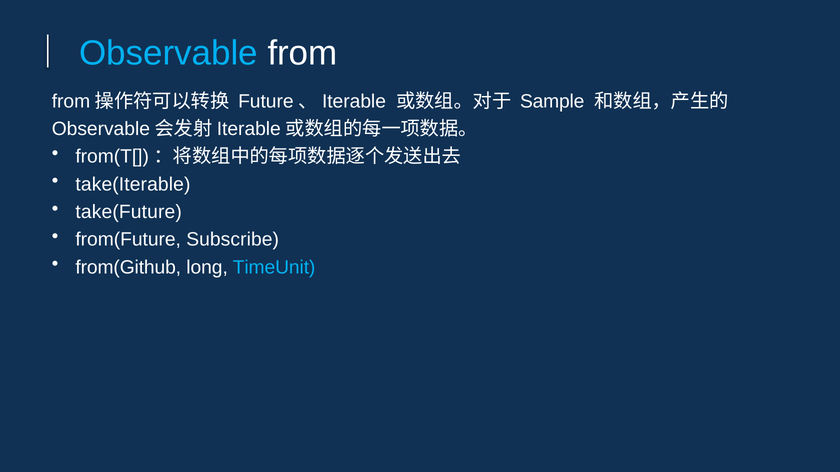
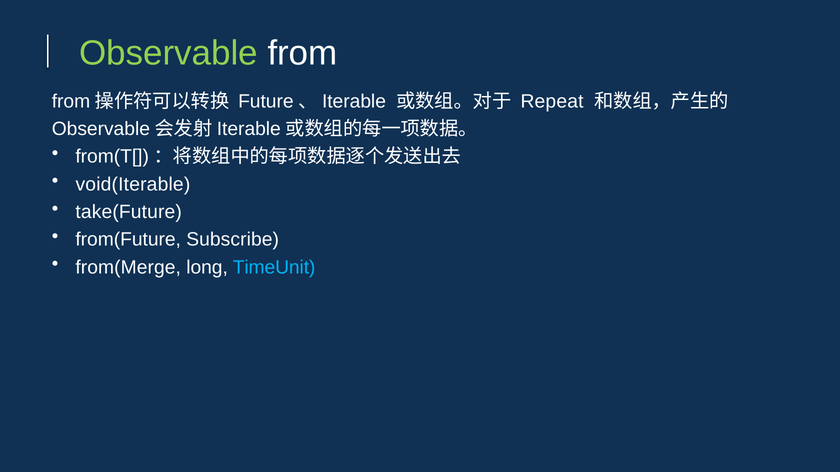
Observable colour: light blue -> light green
Sample: Sample -> Repeat
take(Iterable: take(Iterable -> void(Iterable
from(Github: from(Github -> from(Merge
